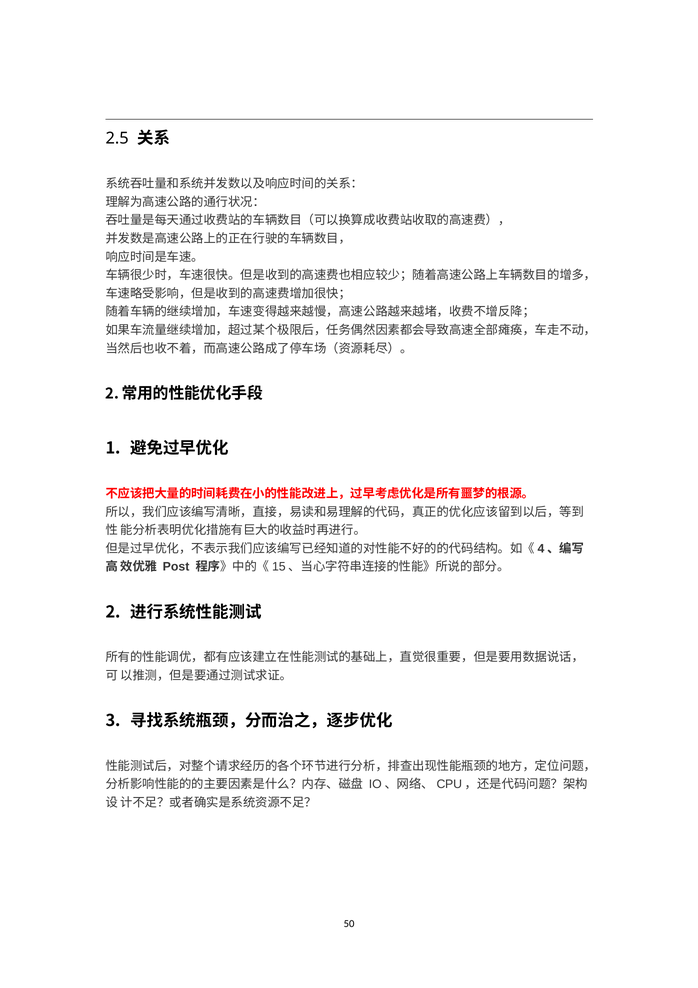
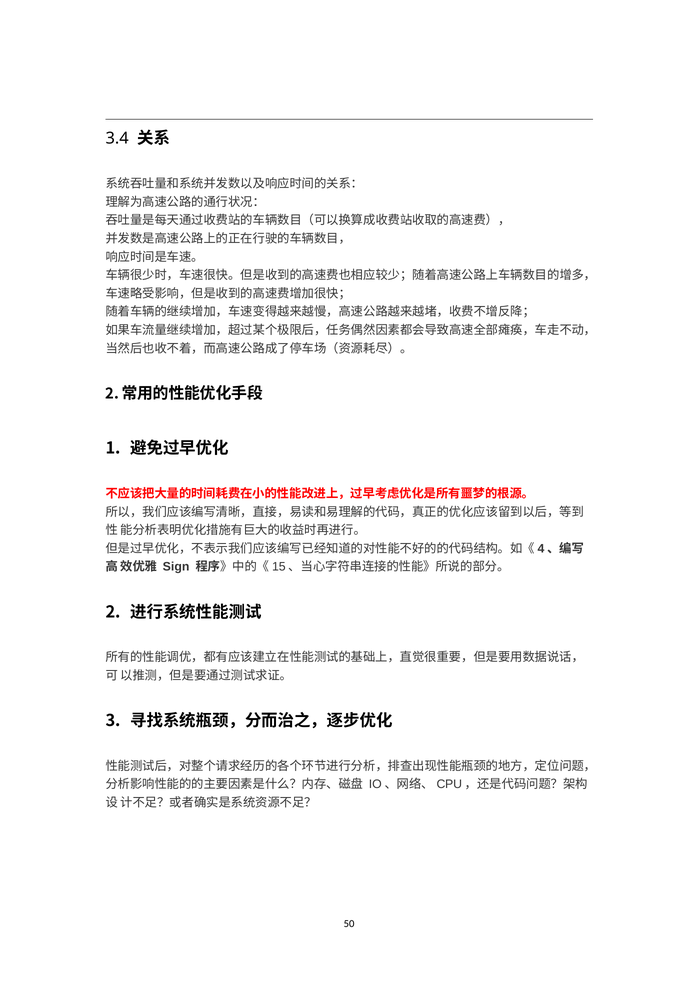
2.5: 2.5 -> 3.4
Post: Post -> Sign
